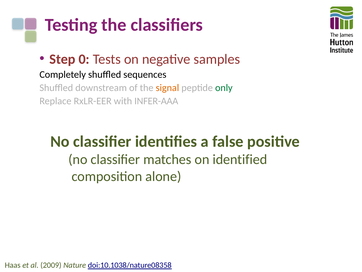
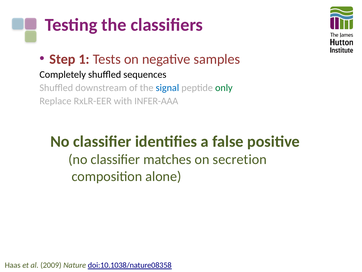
0: 0 -> 1
signal colour: orange -> blue
identified: identified -> secretion
